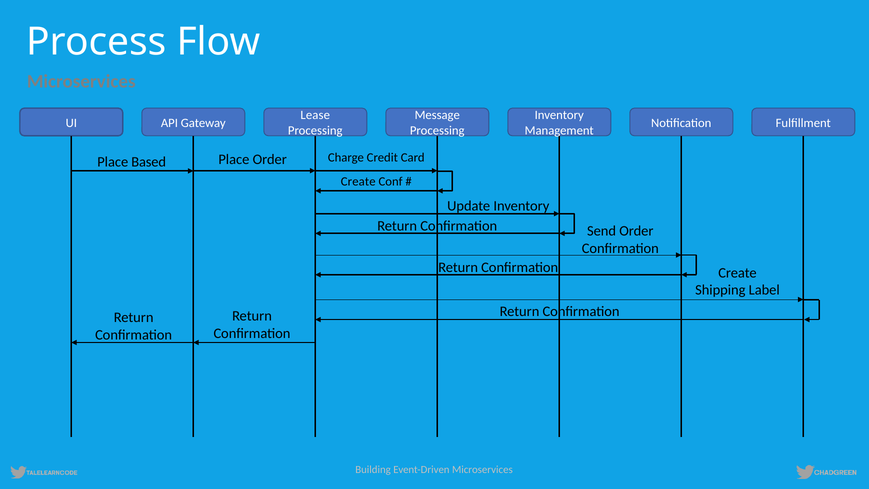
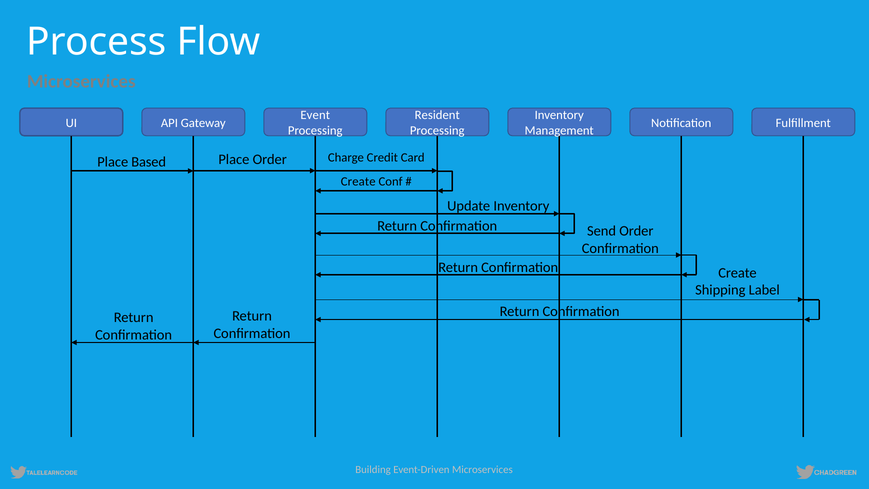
Lease: Lease -> Event
Message: Message -> Resident
